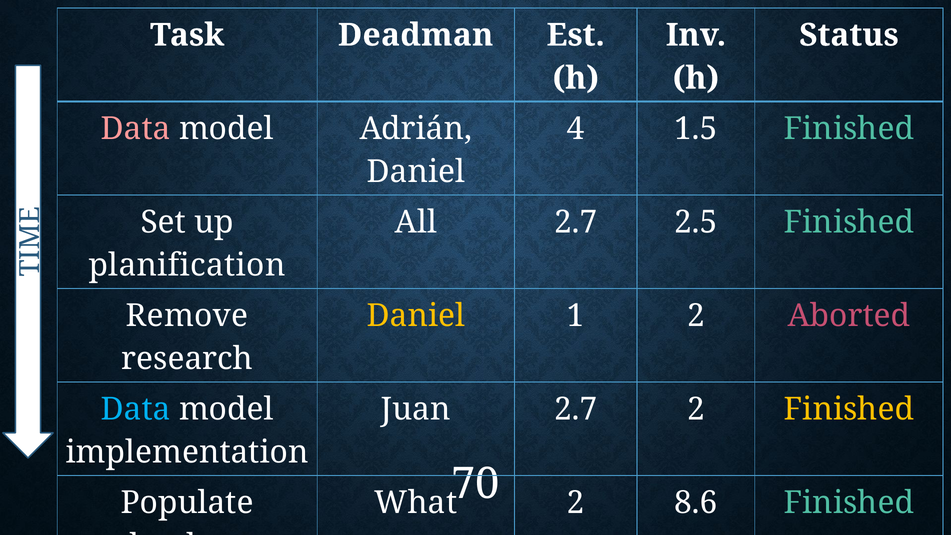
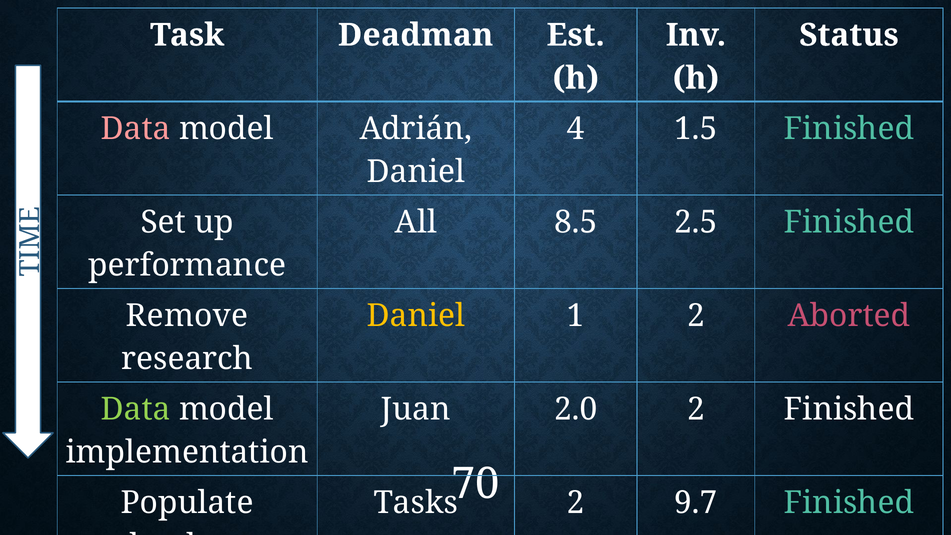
All 2.7: 2.7 -> 8.5
planification: planification -> performance
Data at (136, 409) colour: light blue -> light green
Juan 2.7: 2.7 -> 2.0
Finished at (849, 409) colour: yellow -> white
What: What -> Tasks
8.6: 8.6 -> 9.7
